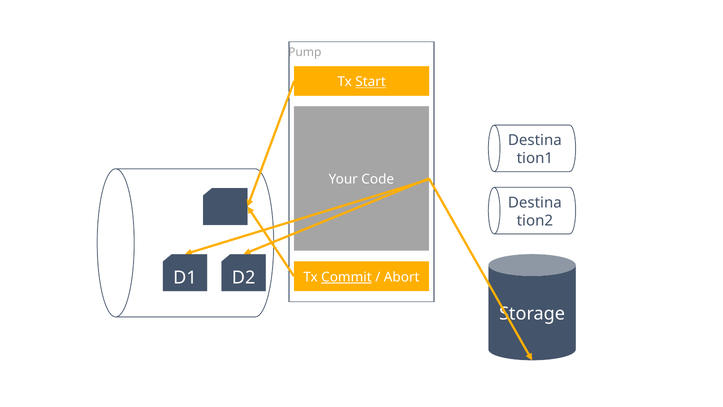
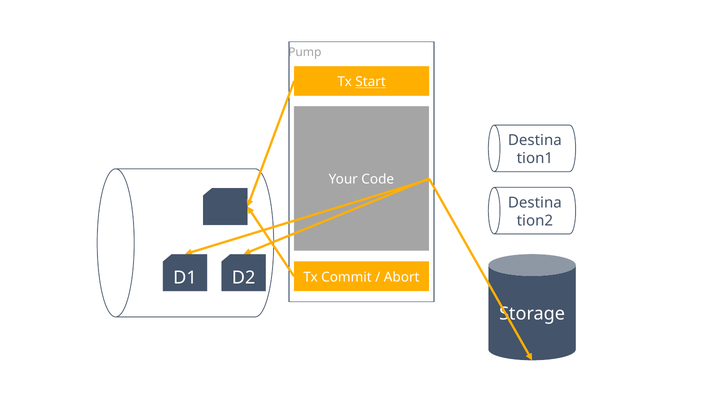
Commit underline: present -> none
